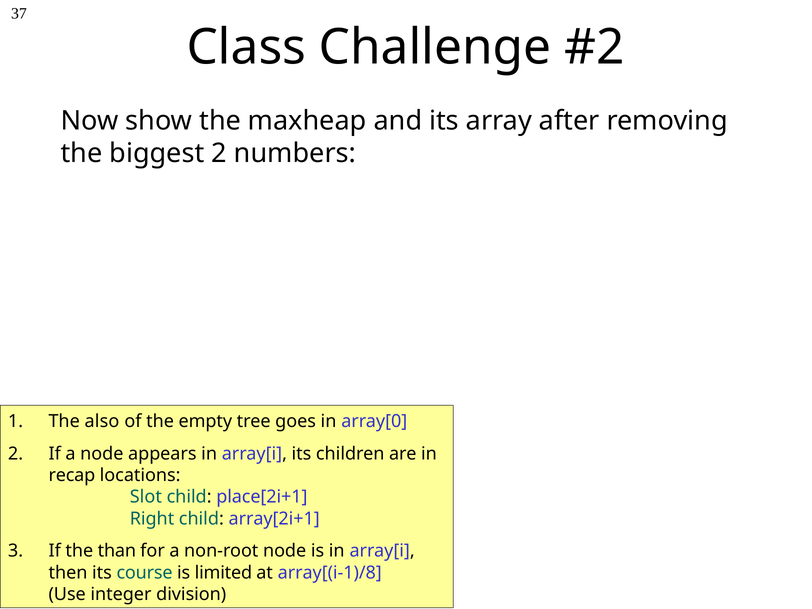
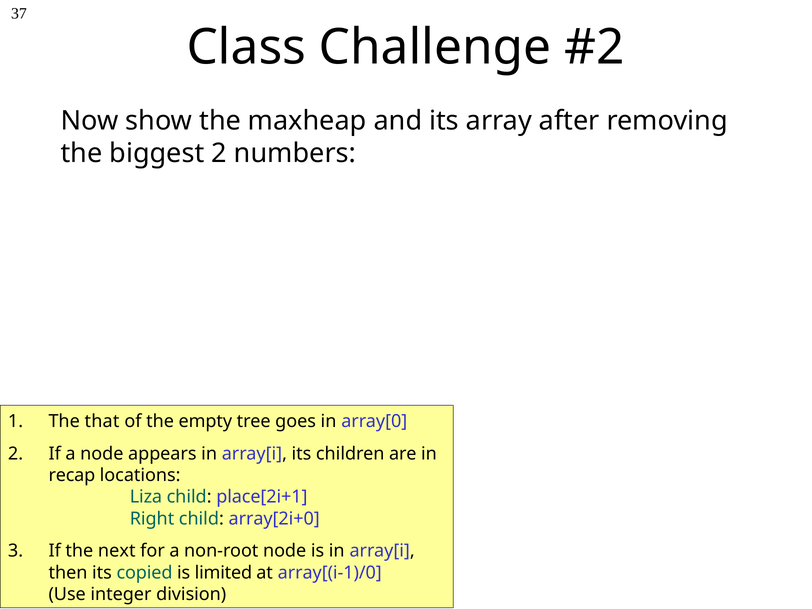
also: also -> that
Slot: Slot -> Liza
array[2i+1: array[2i+1 -> array[2i+0
than: than -> next
course: course -> copied
array[(i-1)/8: array[(i-1)/8 -> array[(i-1)/0
